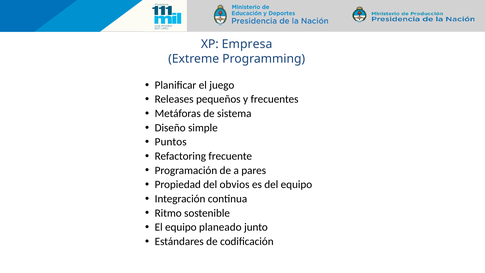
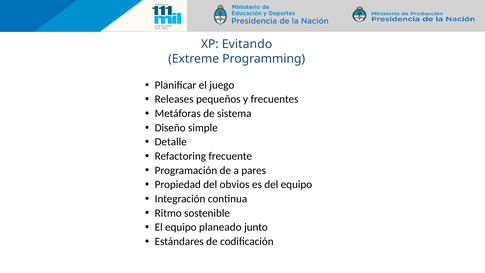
Empresa: Empresa -> Evitando
Puntos: Puntos -> Detalle
